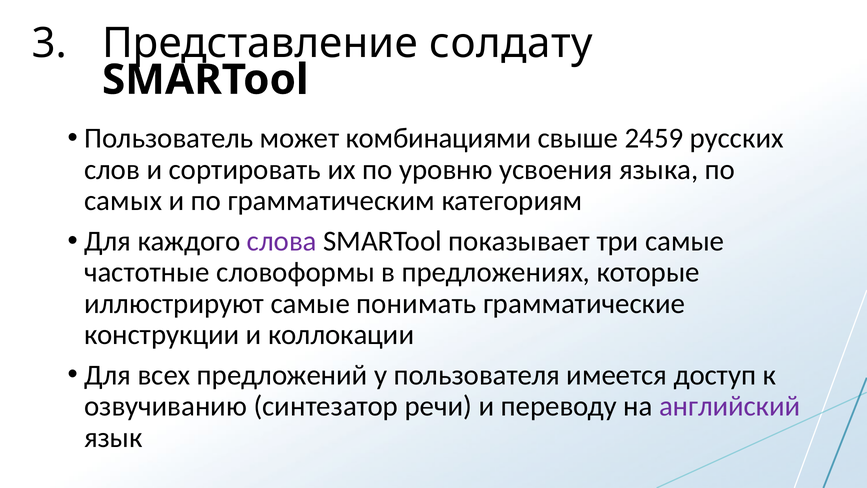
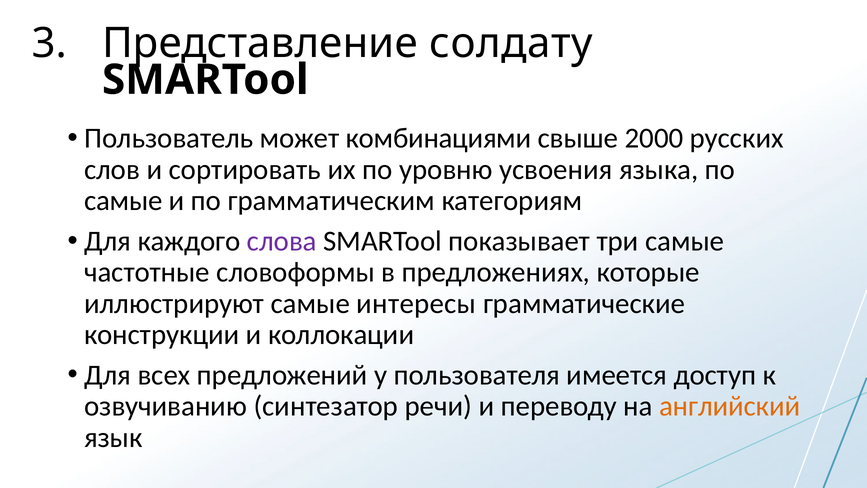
2459: 2459 -> 2000
самых at (123, 201): самых -> самые
понимать: понимать -> интересы
английский colour: purple -> orange
